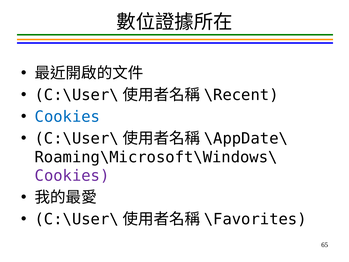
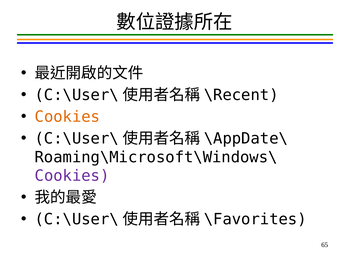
Cookies at (67, 117) colour: blue -> orange
